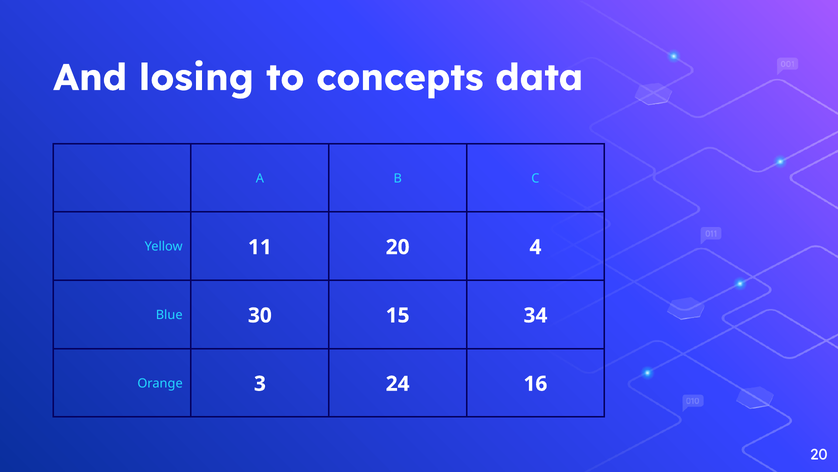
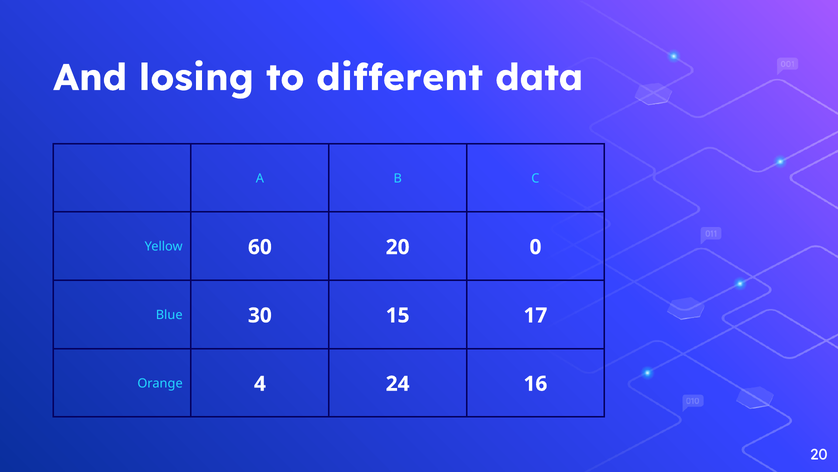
concepts: concepts -> different
11: 11 -> 60
4: 4 -> 0
34: 34 -> 17
3: 3 -> 4
